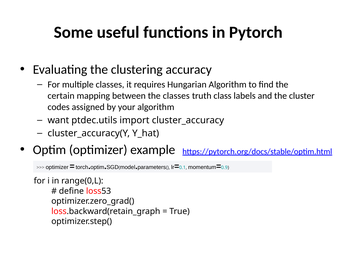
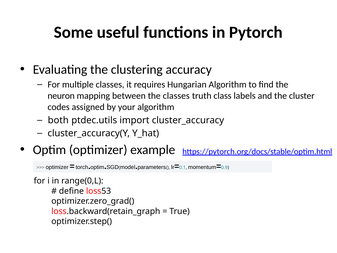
certain: certain -> neuron
want: want -> both
